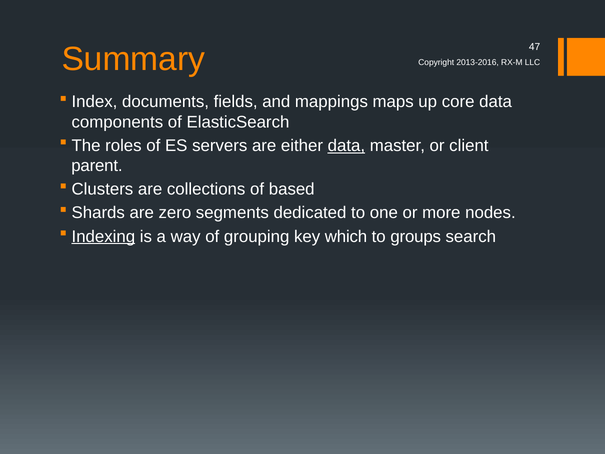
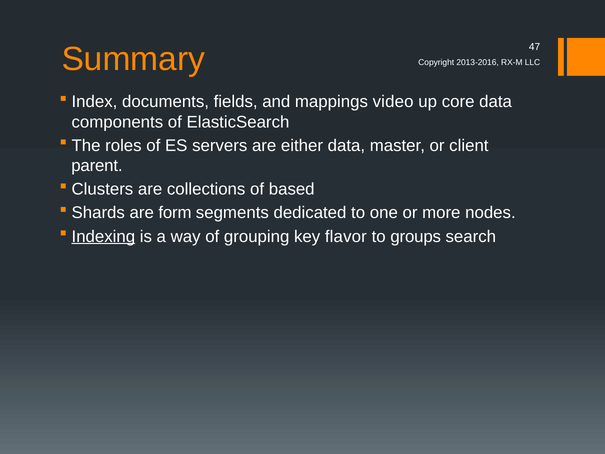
maps: maps -> video
data at (346, 146) underline: present -> none
zero: zero -> form
which: which -> flavor
